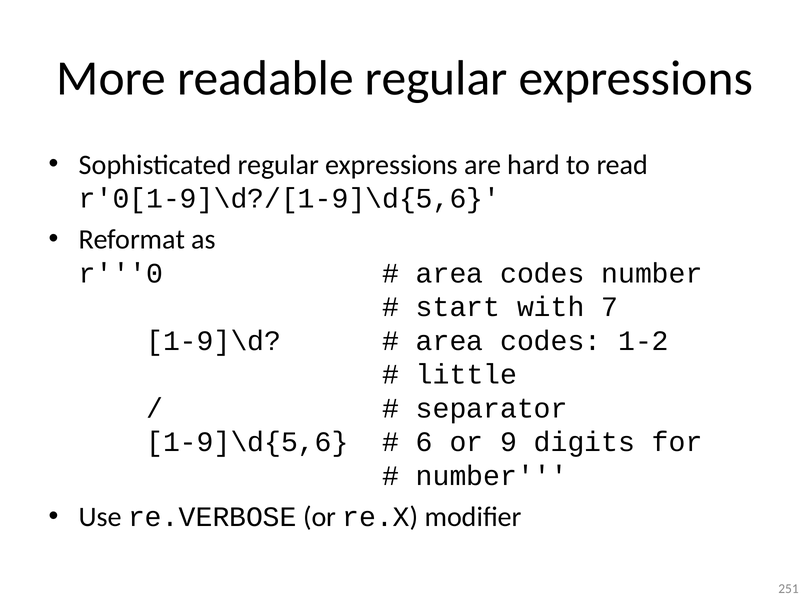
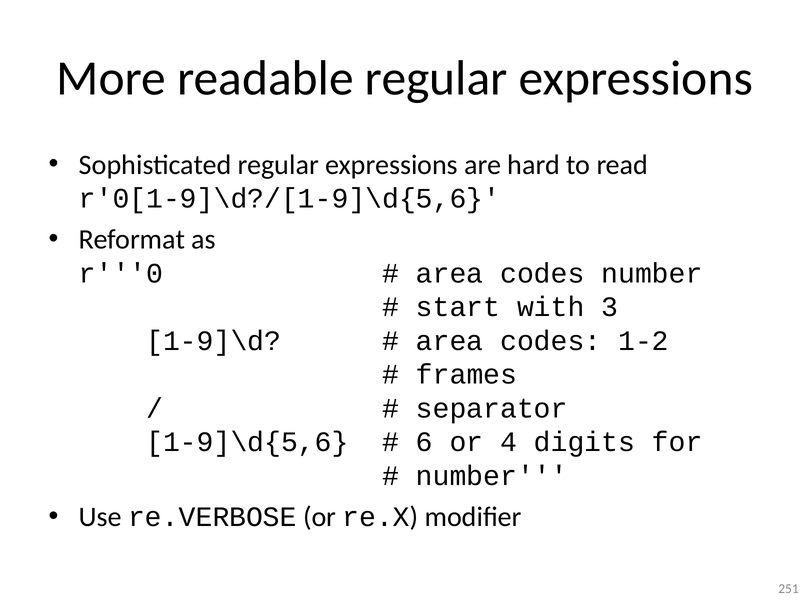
7: 7 -> 3
little: little -> frames
9: 9 -> 4
